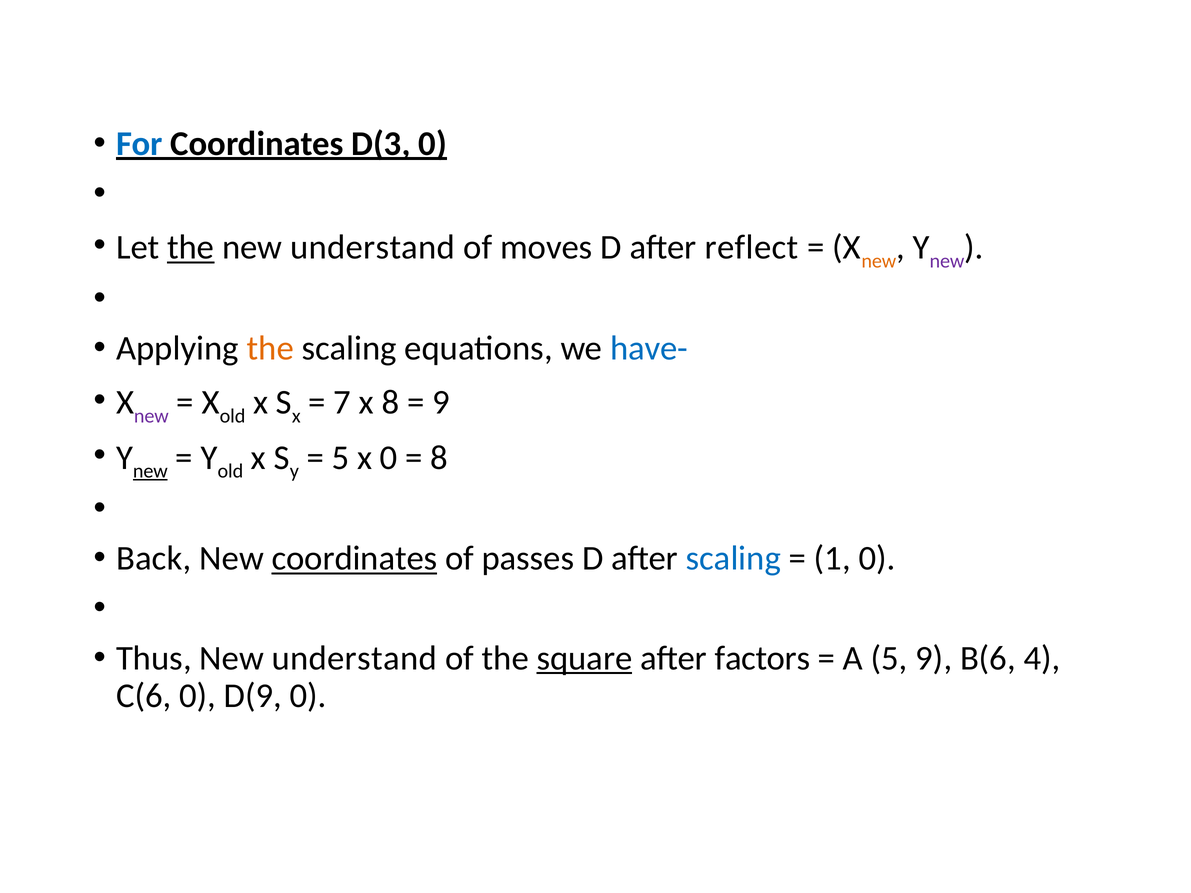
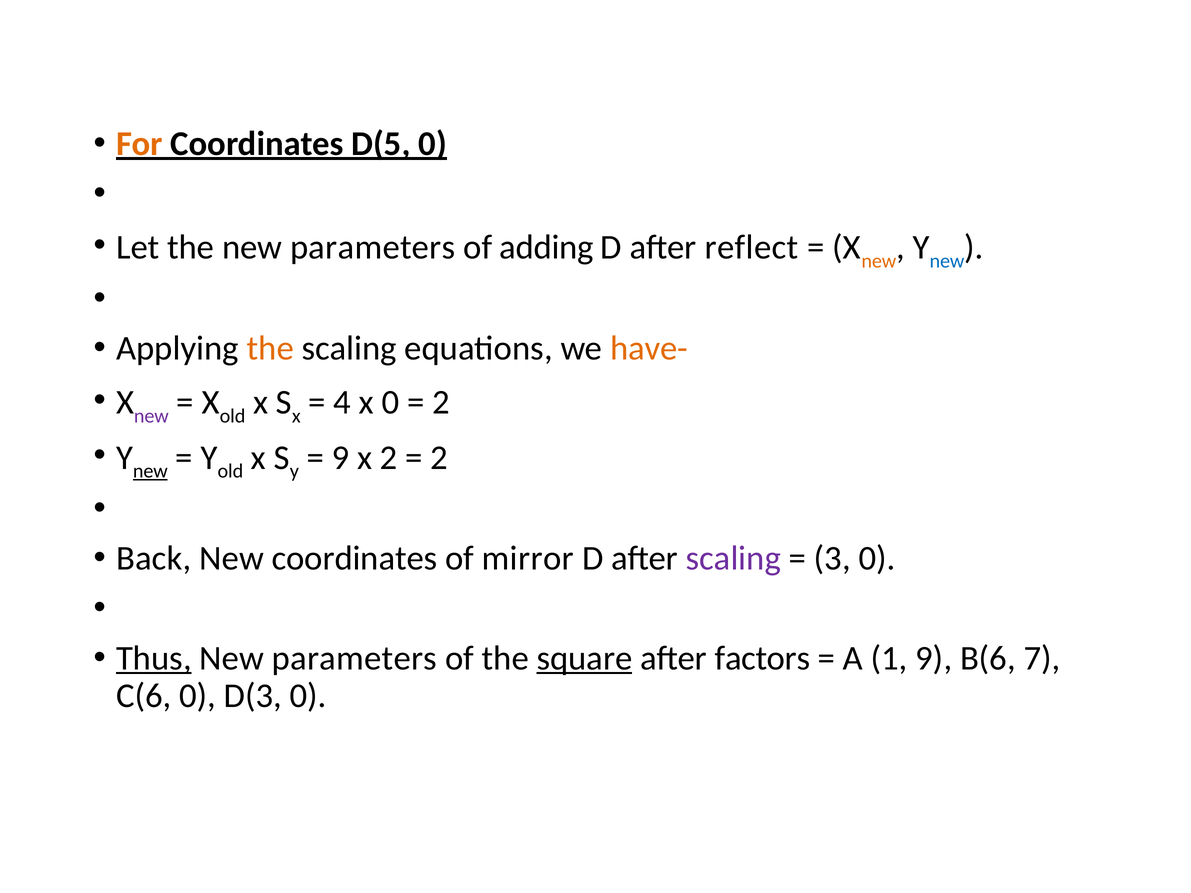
For colour: blue -> orange
D(3: D(3 -> D(5
the at (191, 248) underline: present -> none
understand at (373, 248): understand -> parameters
moves: moves -> adding
new at (947, 261) colour: purple -> blue
have- colour: blue -> orange
7: 7 -> 4
x 8: 8 -> 0
9 at (441, 403): 9 -> 2
5 at (341, 458): 5 -> 9
x 0: 0 -> 2
8 at (439, 458): 8 -> 2
coordinates at (354, 559) underline: present -> none
passes: passes -> mirror
scaling at (733, 559) colour: blue -> purple
1: 1 -> 3
Thus underline: none -> present
understand at (354, 658): understand -> parameters
A 5: 5 -> 1
4: 4 -> 7
D(9: D(9 -> D(3
